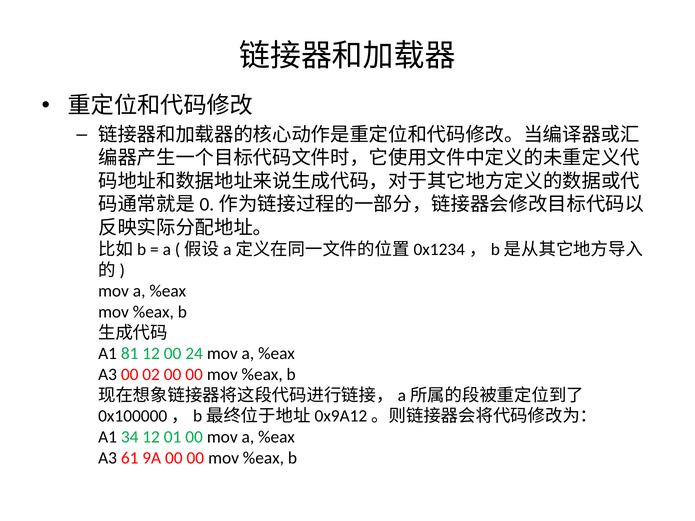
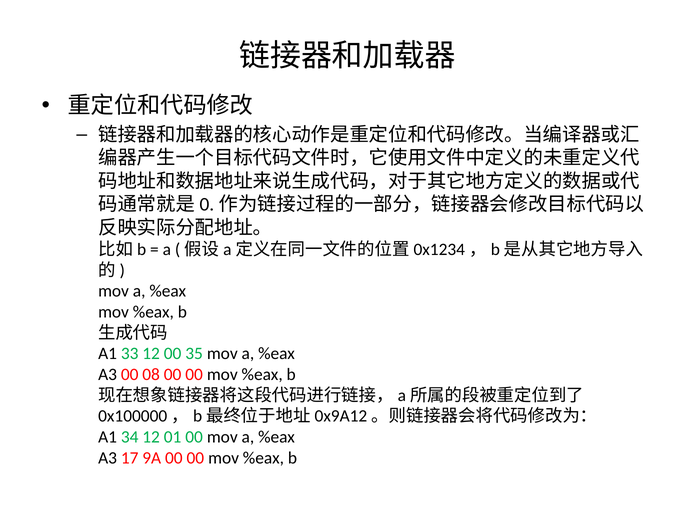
81: 81 -> 33
24: 24 -> 35
02: 02 -> 08
61: 61 -> 17
